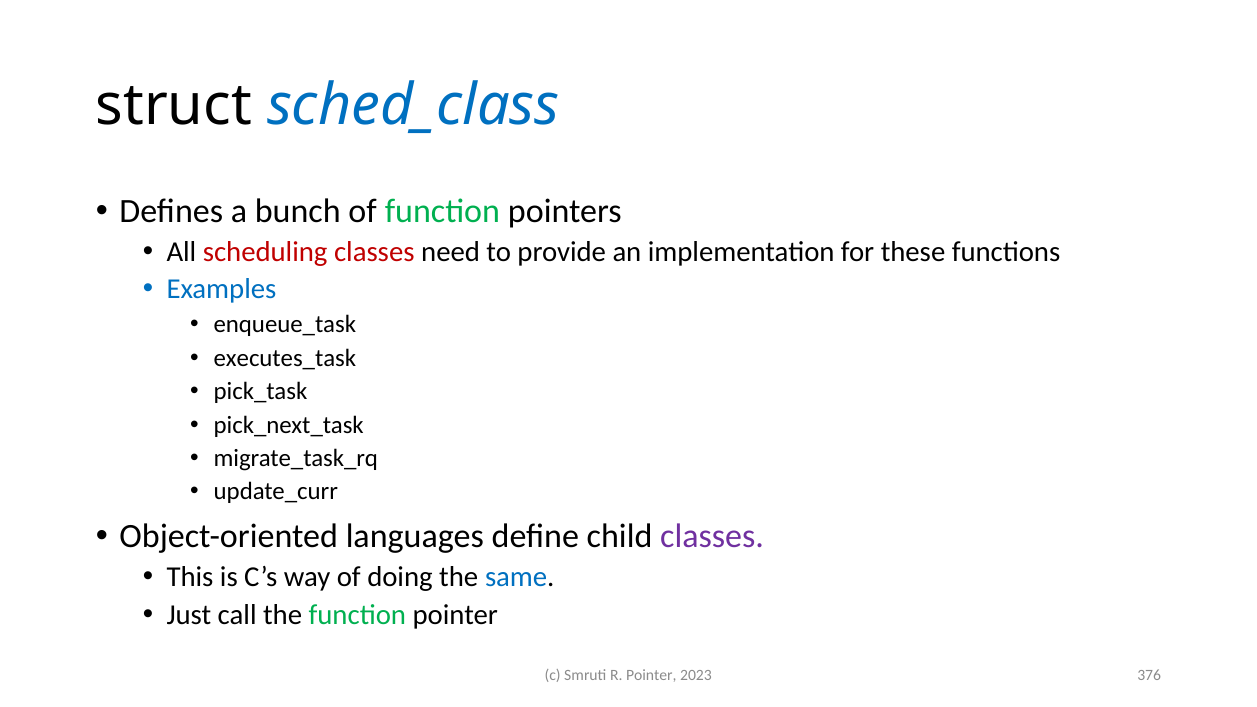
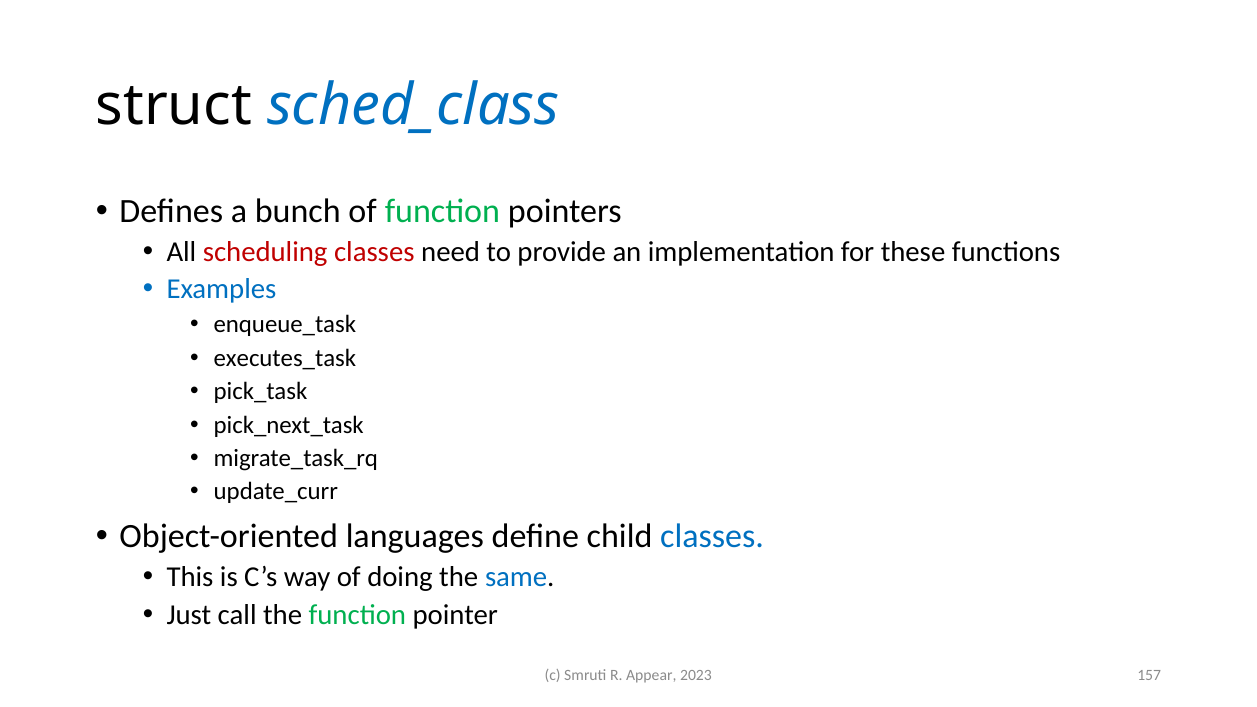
classes at (712, 537) colour: purple -> blue
R Pointer: Pointer -> Appear
376: 376 -> 157
